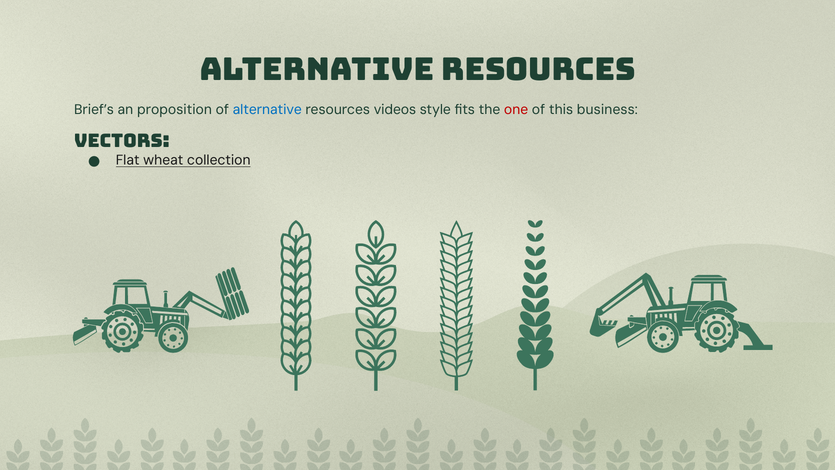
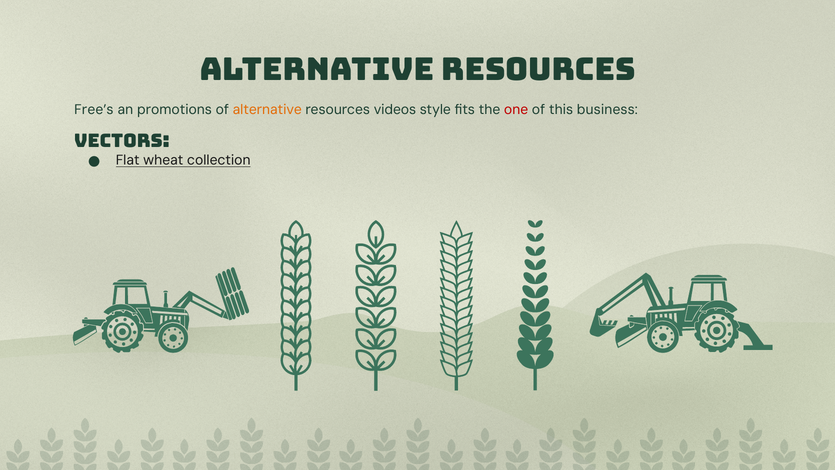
Brief’s: Brief’s -> Free’s
proposition: proposition -> promotions
alternative at (267, 110) colour: blue -> orange
